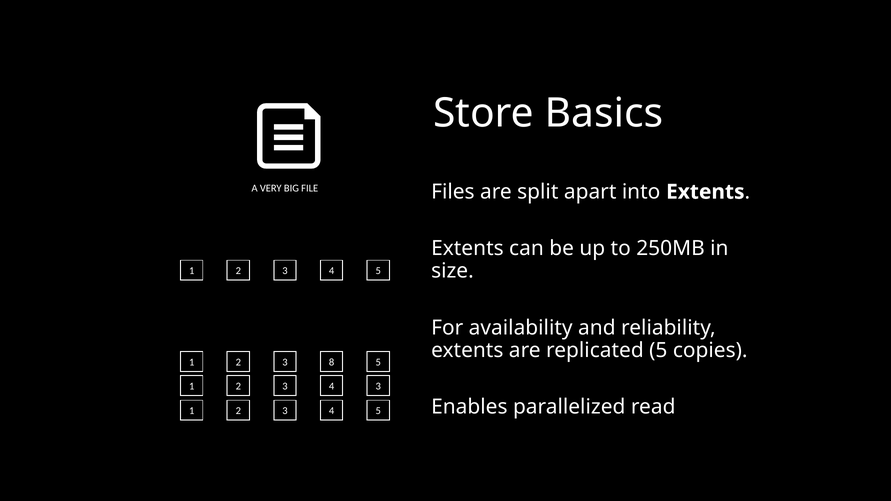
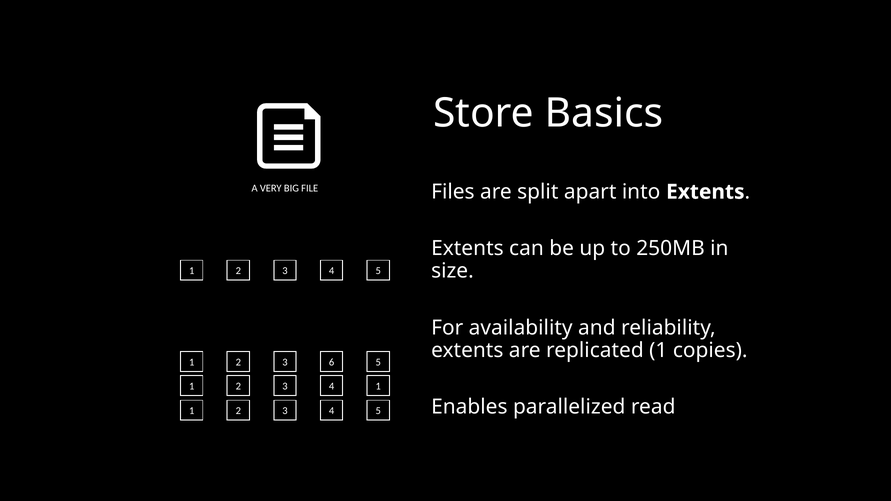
replicated 5: 5 -> 1
8: 8 -> 6
4 3: 3 -> 1
